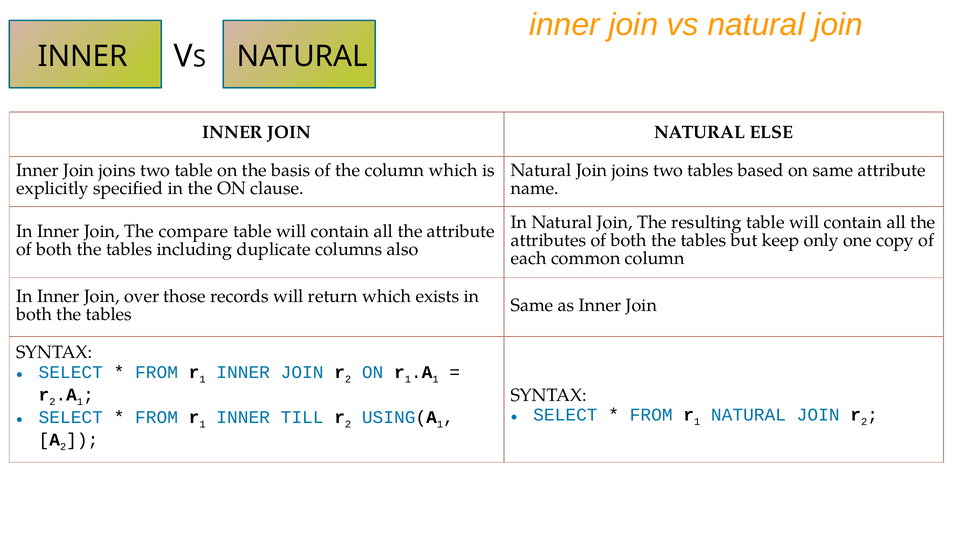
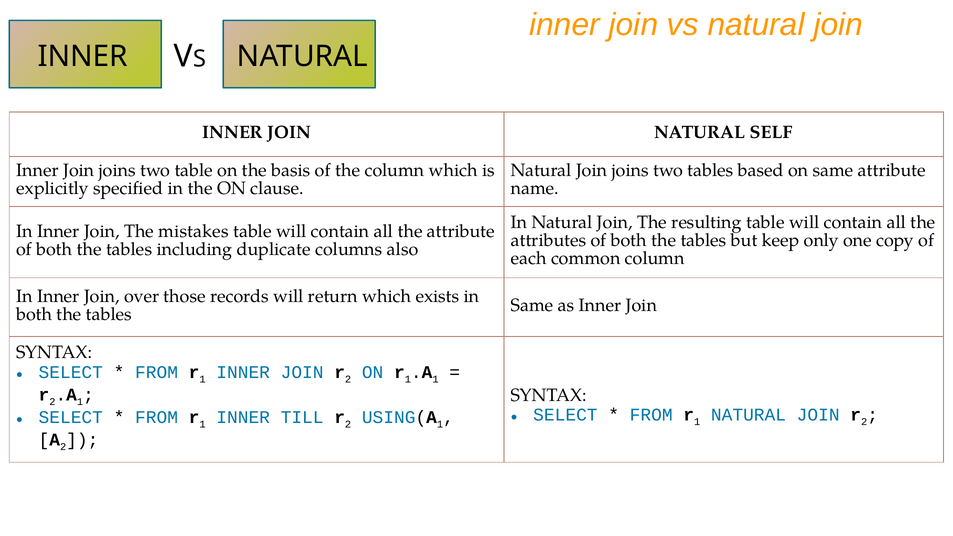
ELSE: ELSE -> SELF
compare: compare -> mistakes
